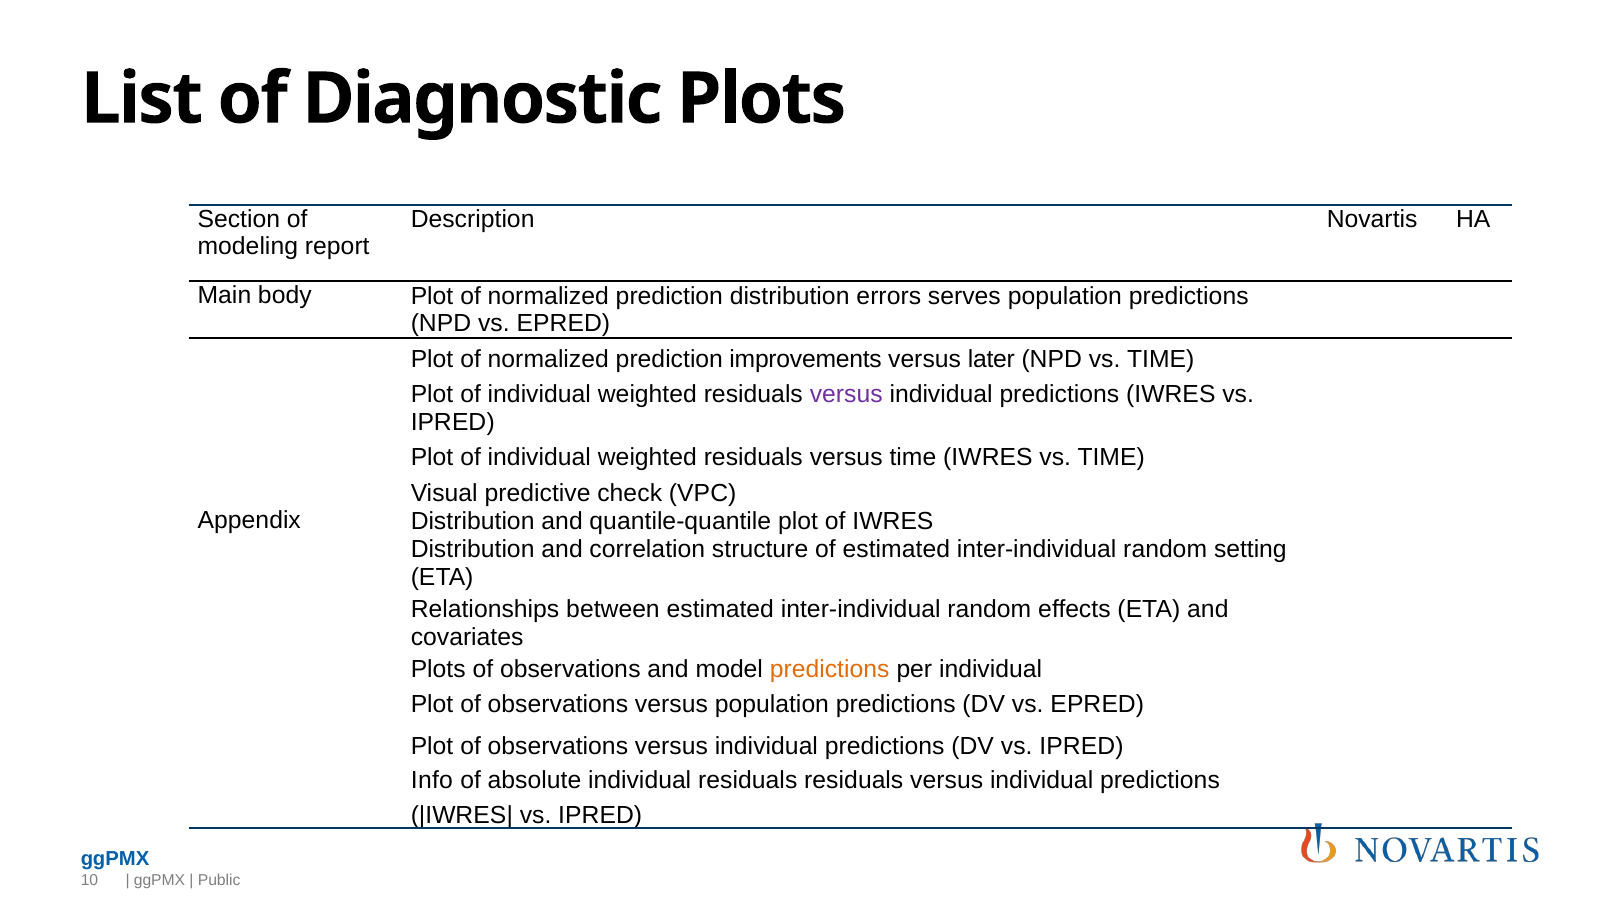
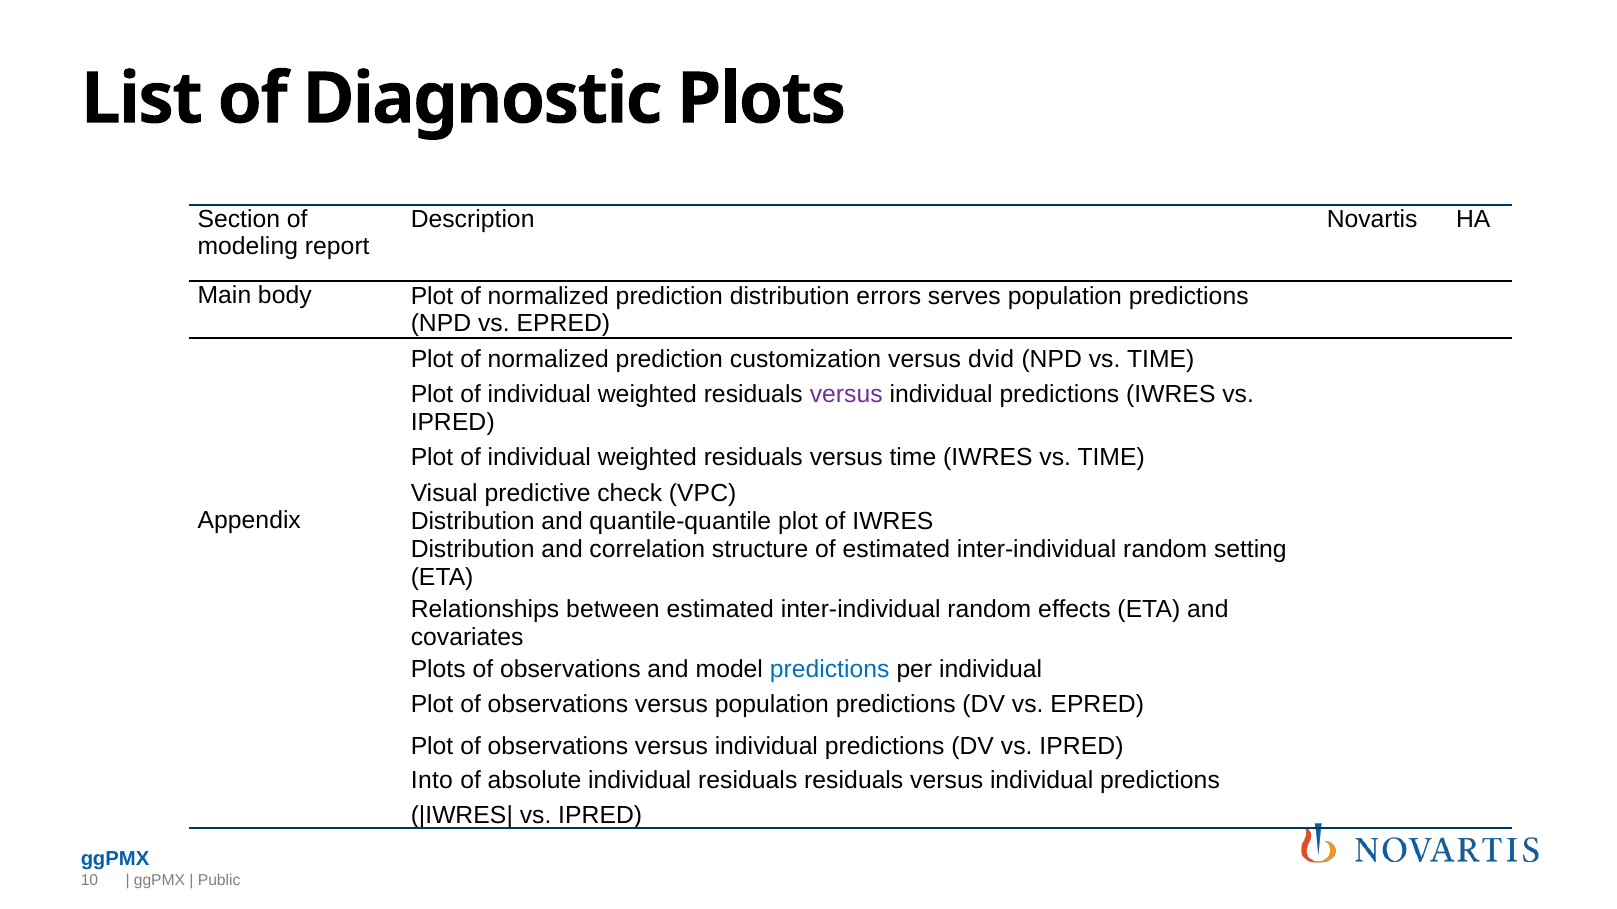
improvements: improvements -> customization
later: later -> dvid
predictions at (830, 669) colour: orange -> blue
Info: Info -> Into
